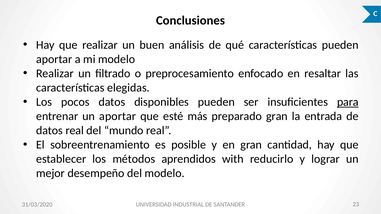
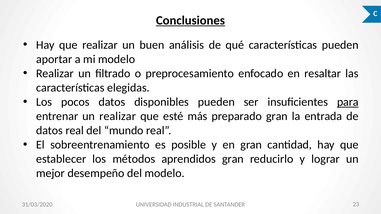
Conclusiones underline: none -> present
un aportar: aportar -> realizar
aprendidos with: with -> gran
